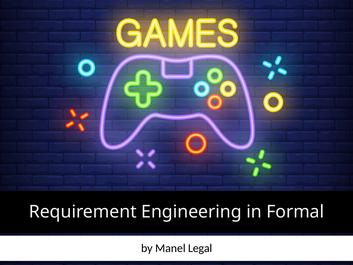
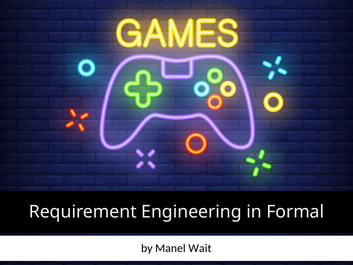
Legal: Legal -> Wait
